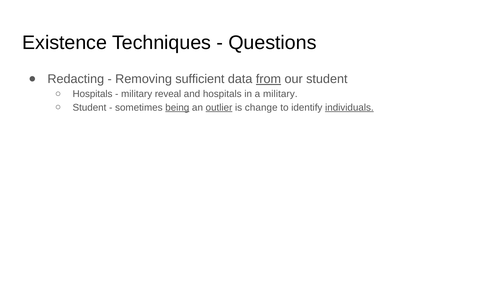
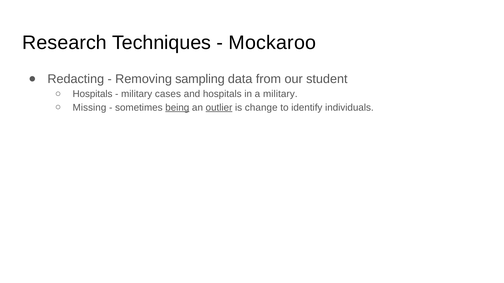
Existence: Existence -> Research
Questions: Questions -> Mockaroo
sufficient: sufficient -> sampling
from underline: present -> none
reveal: reveal -> cases
Student at (89, 108): Student -> Missing
individuals underline: present -> none
